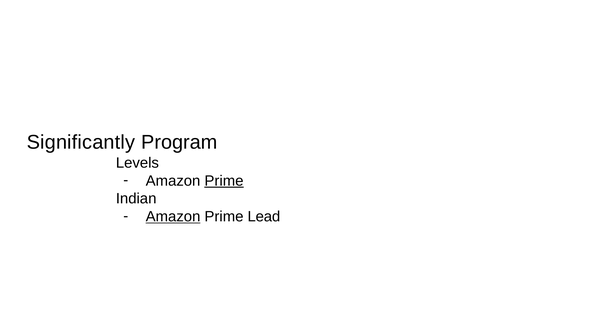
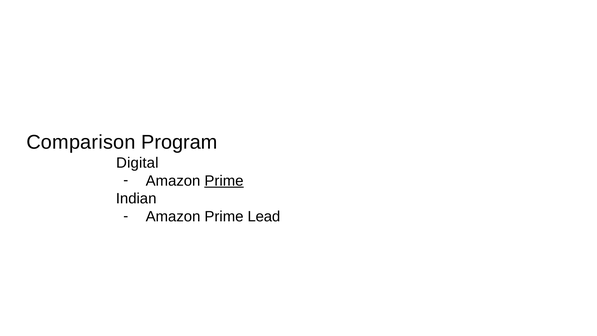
Significantly: Significantly -> Comparison
Levels: Levels -> Digital
Amazon at (173, 216) underline: present -> none
